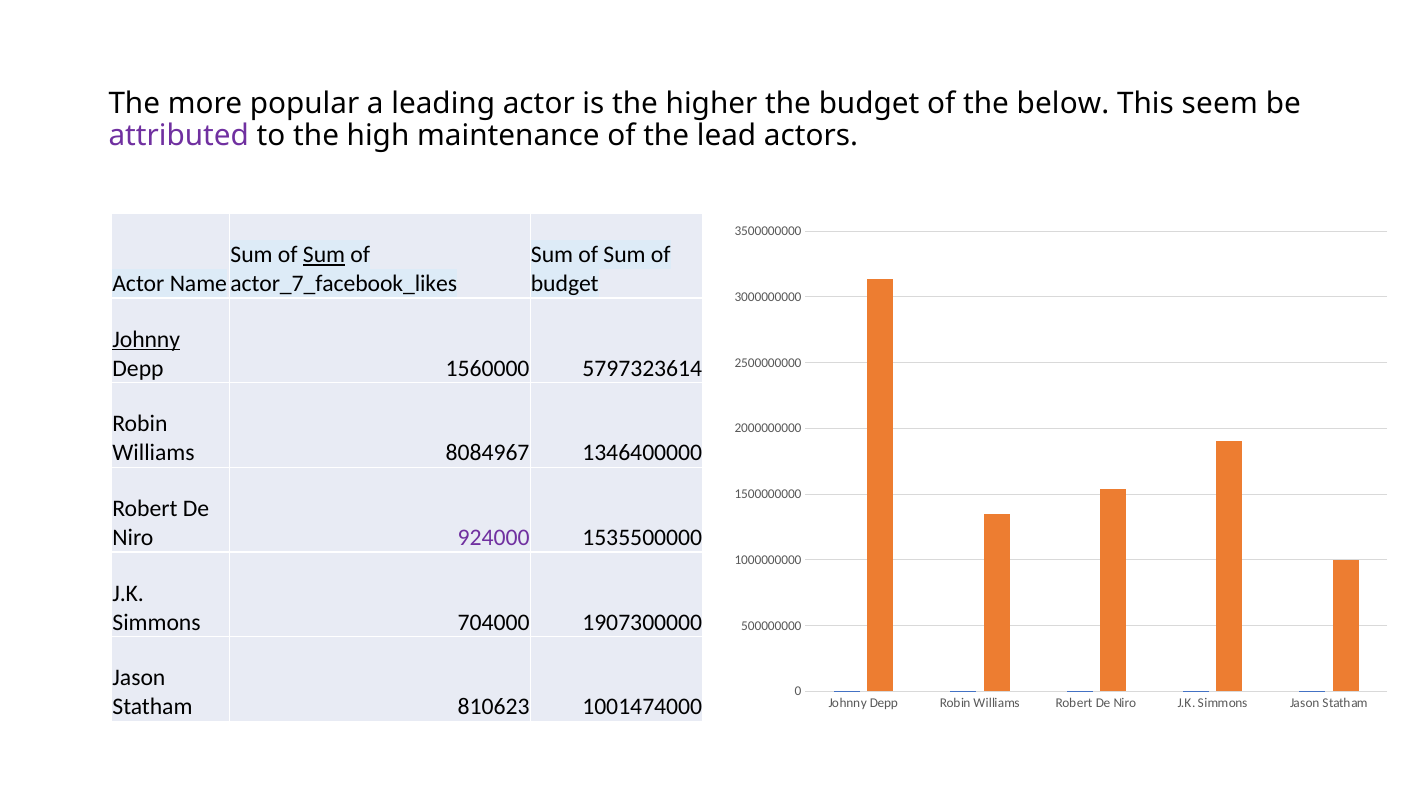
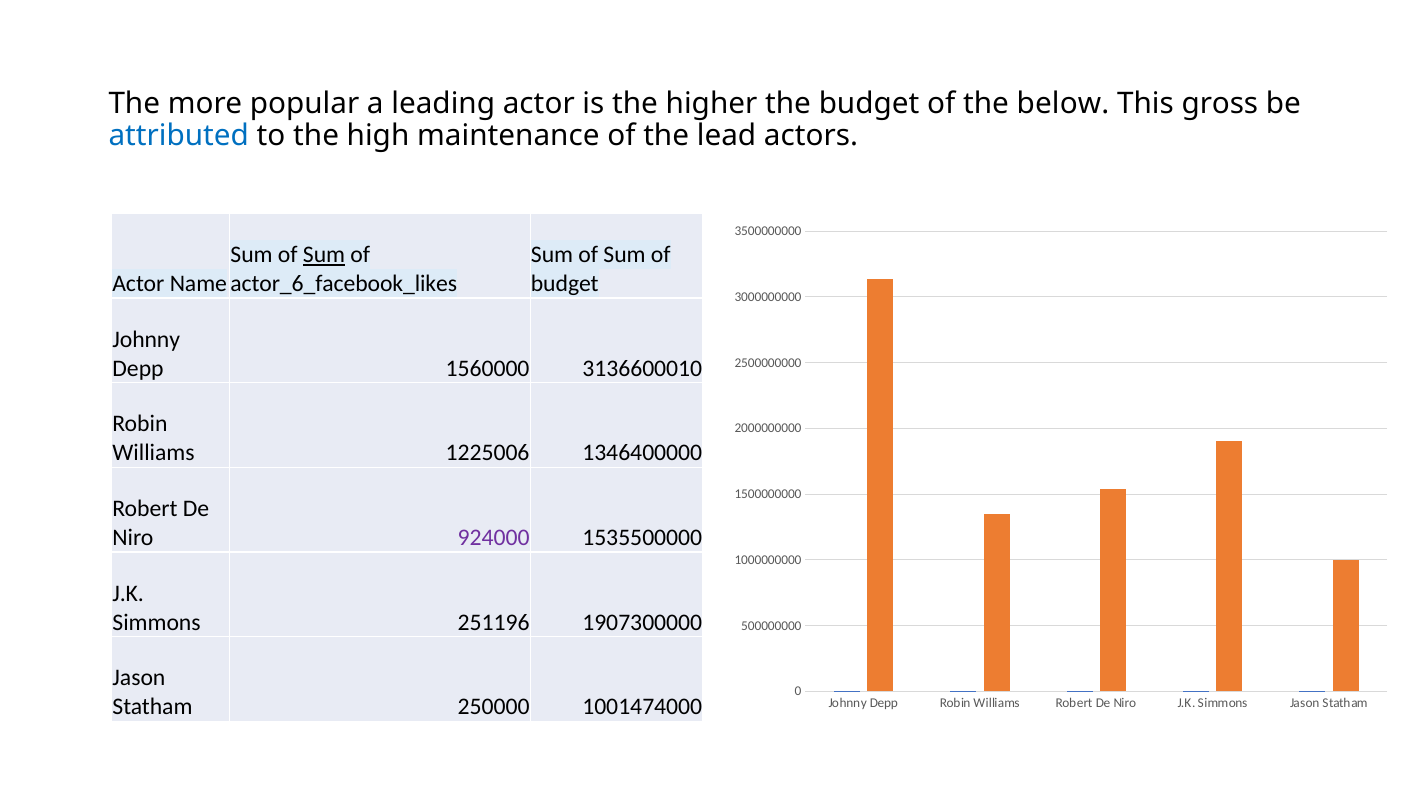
seem: seem -> gross
attributed colour: purple -> blue
actor_7_facebook_likes: actor_7_facebook_likes -> actor_6_facebook_likes
Johnny at (146, 339) underline: present -> none
5797323614: 5797323614 -> 3136600010
8084967: 8084967 -> 1225006
704000: 704000 -> 251196
810623: 810623 -> 250000
